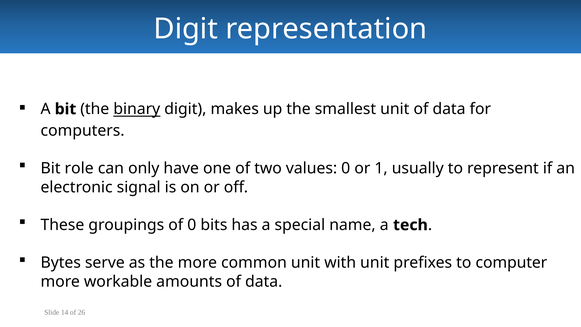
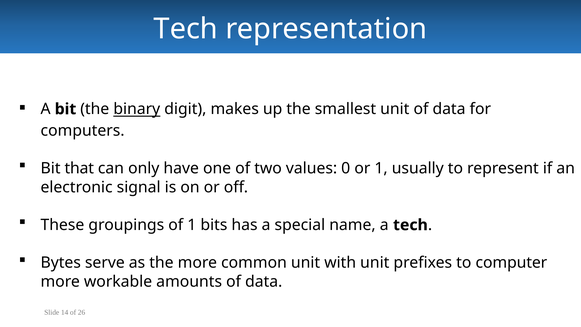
Digit at (186, 29): Digit -> Tech
role: role -> that
of 0: 0 -> 1
